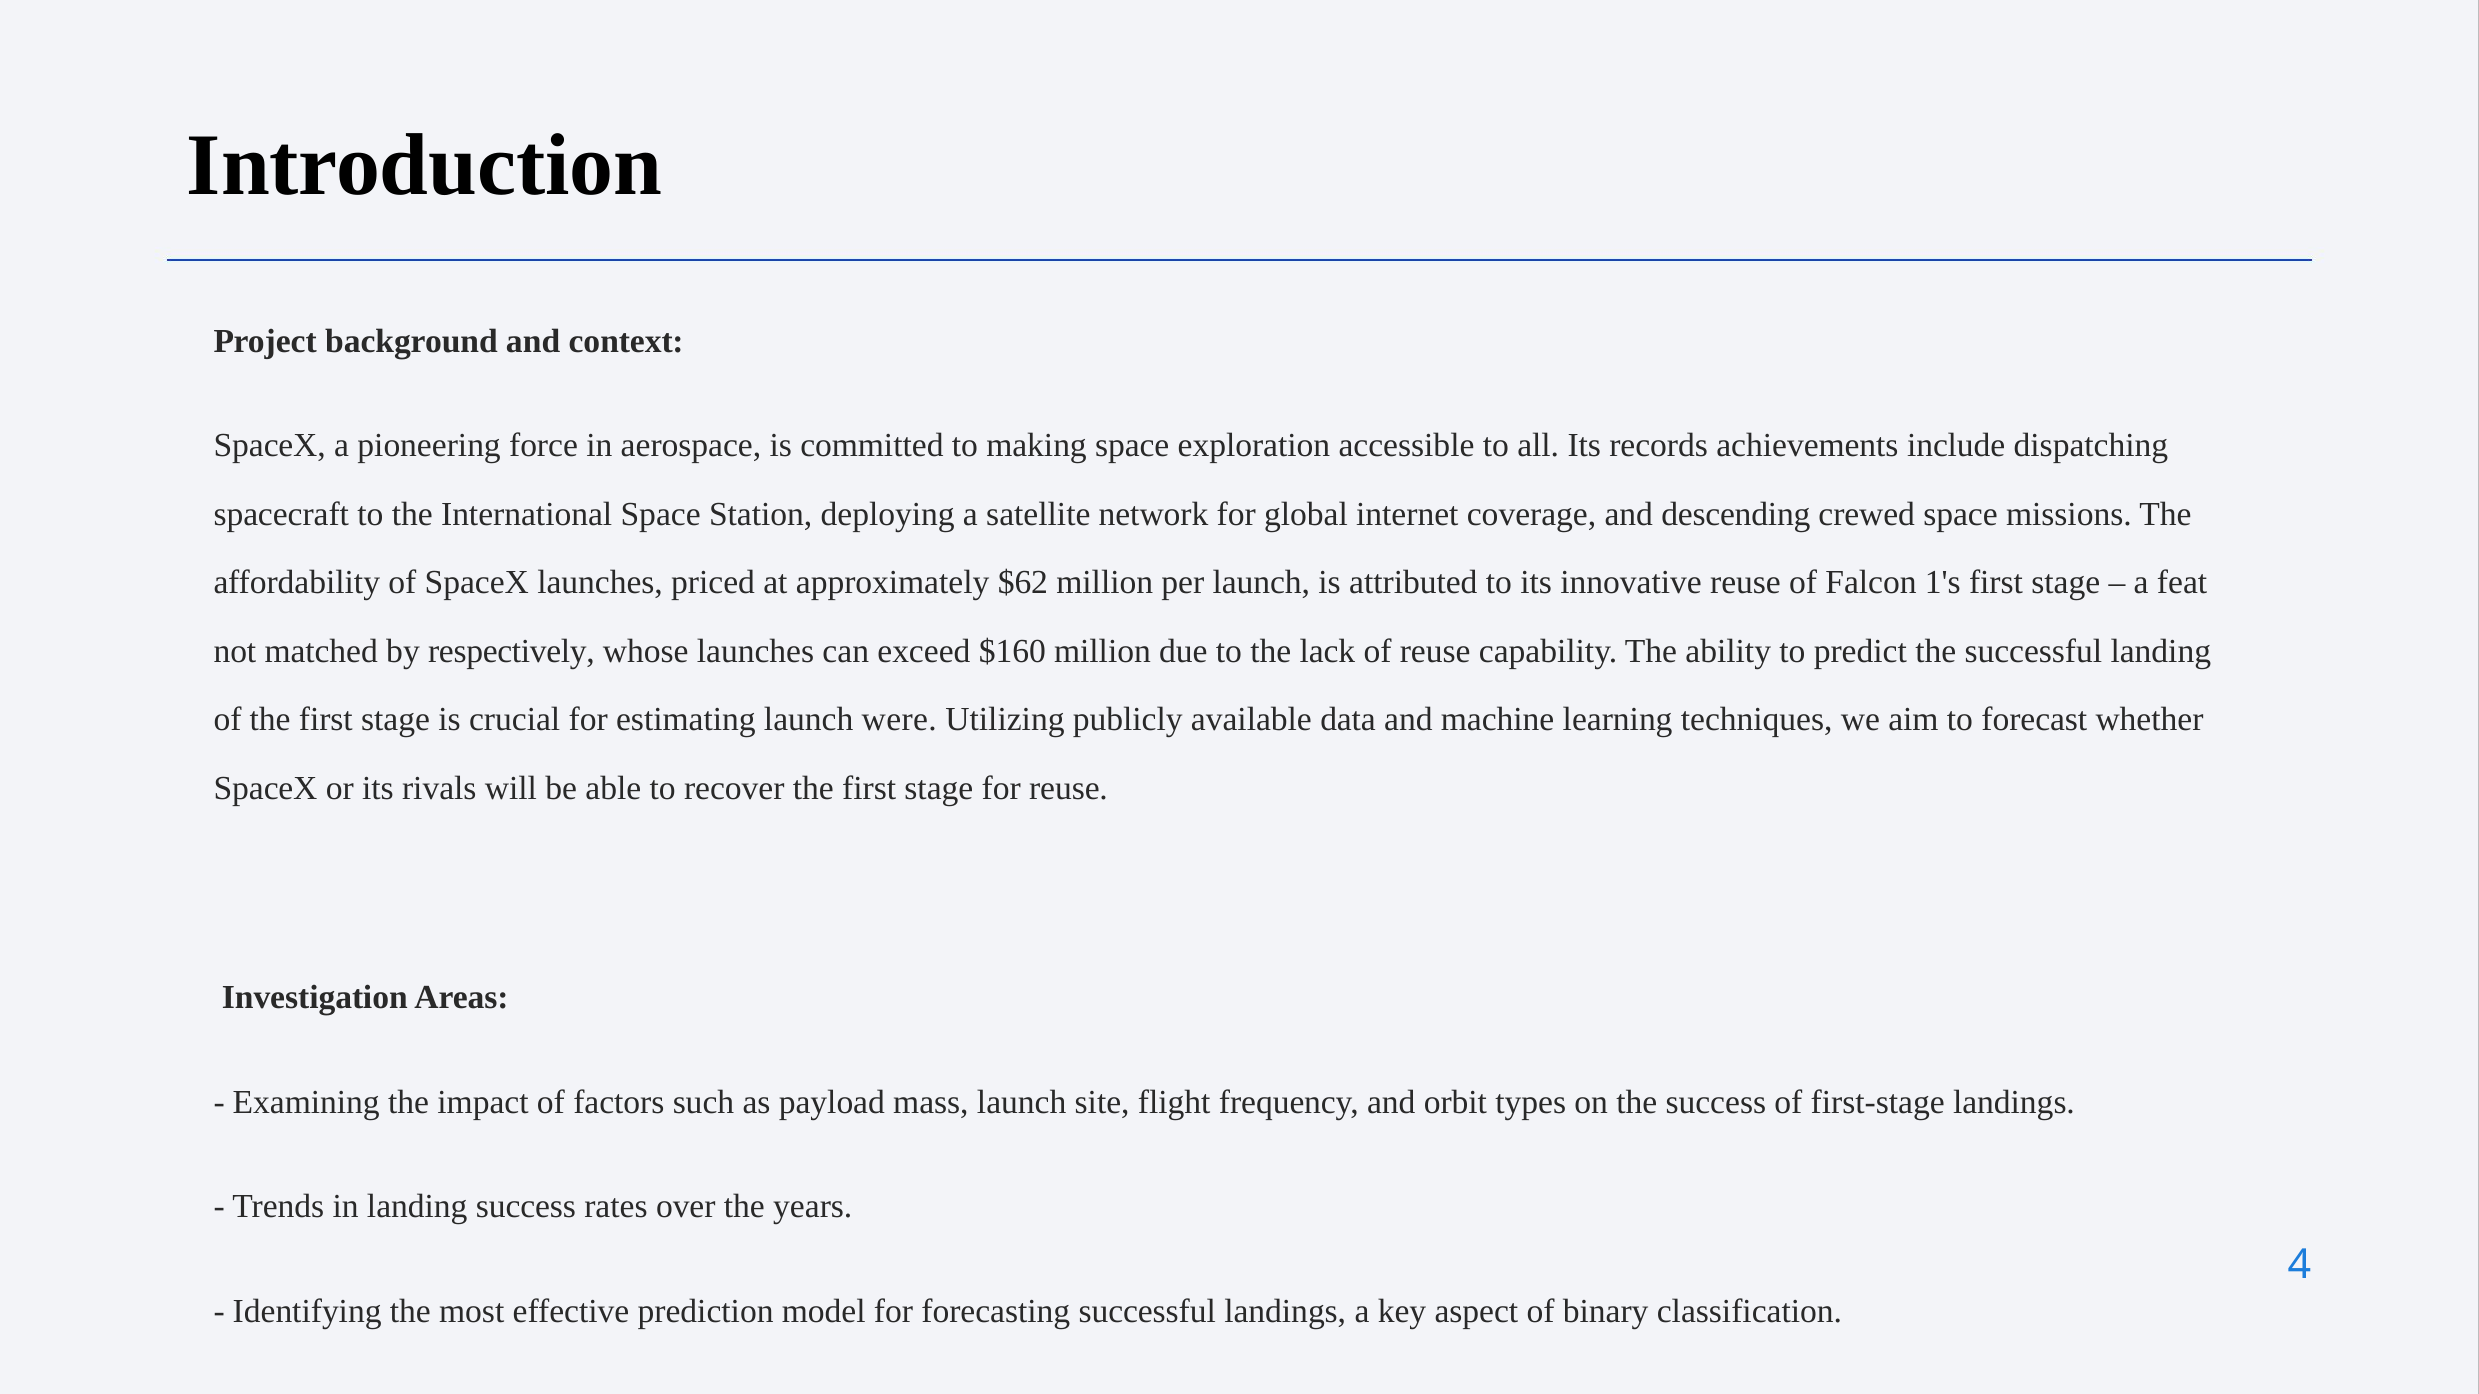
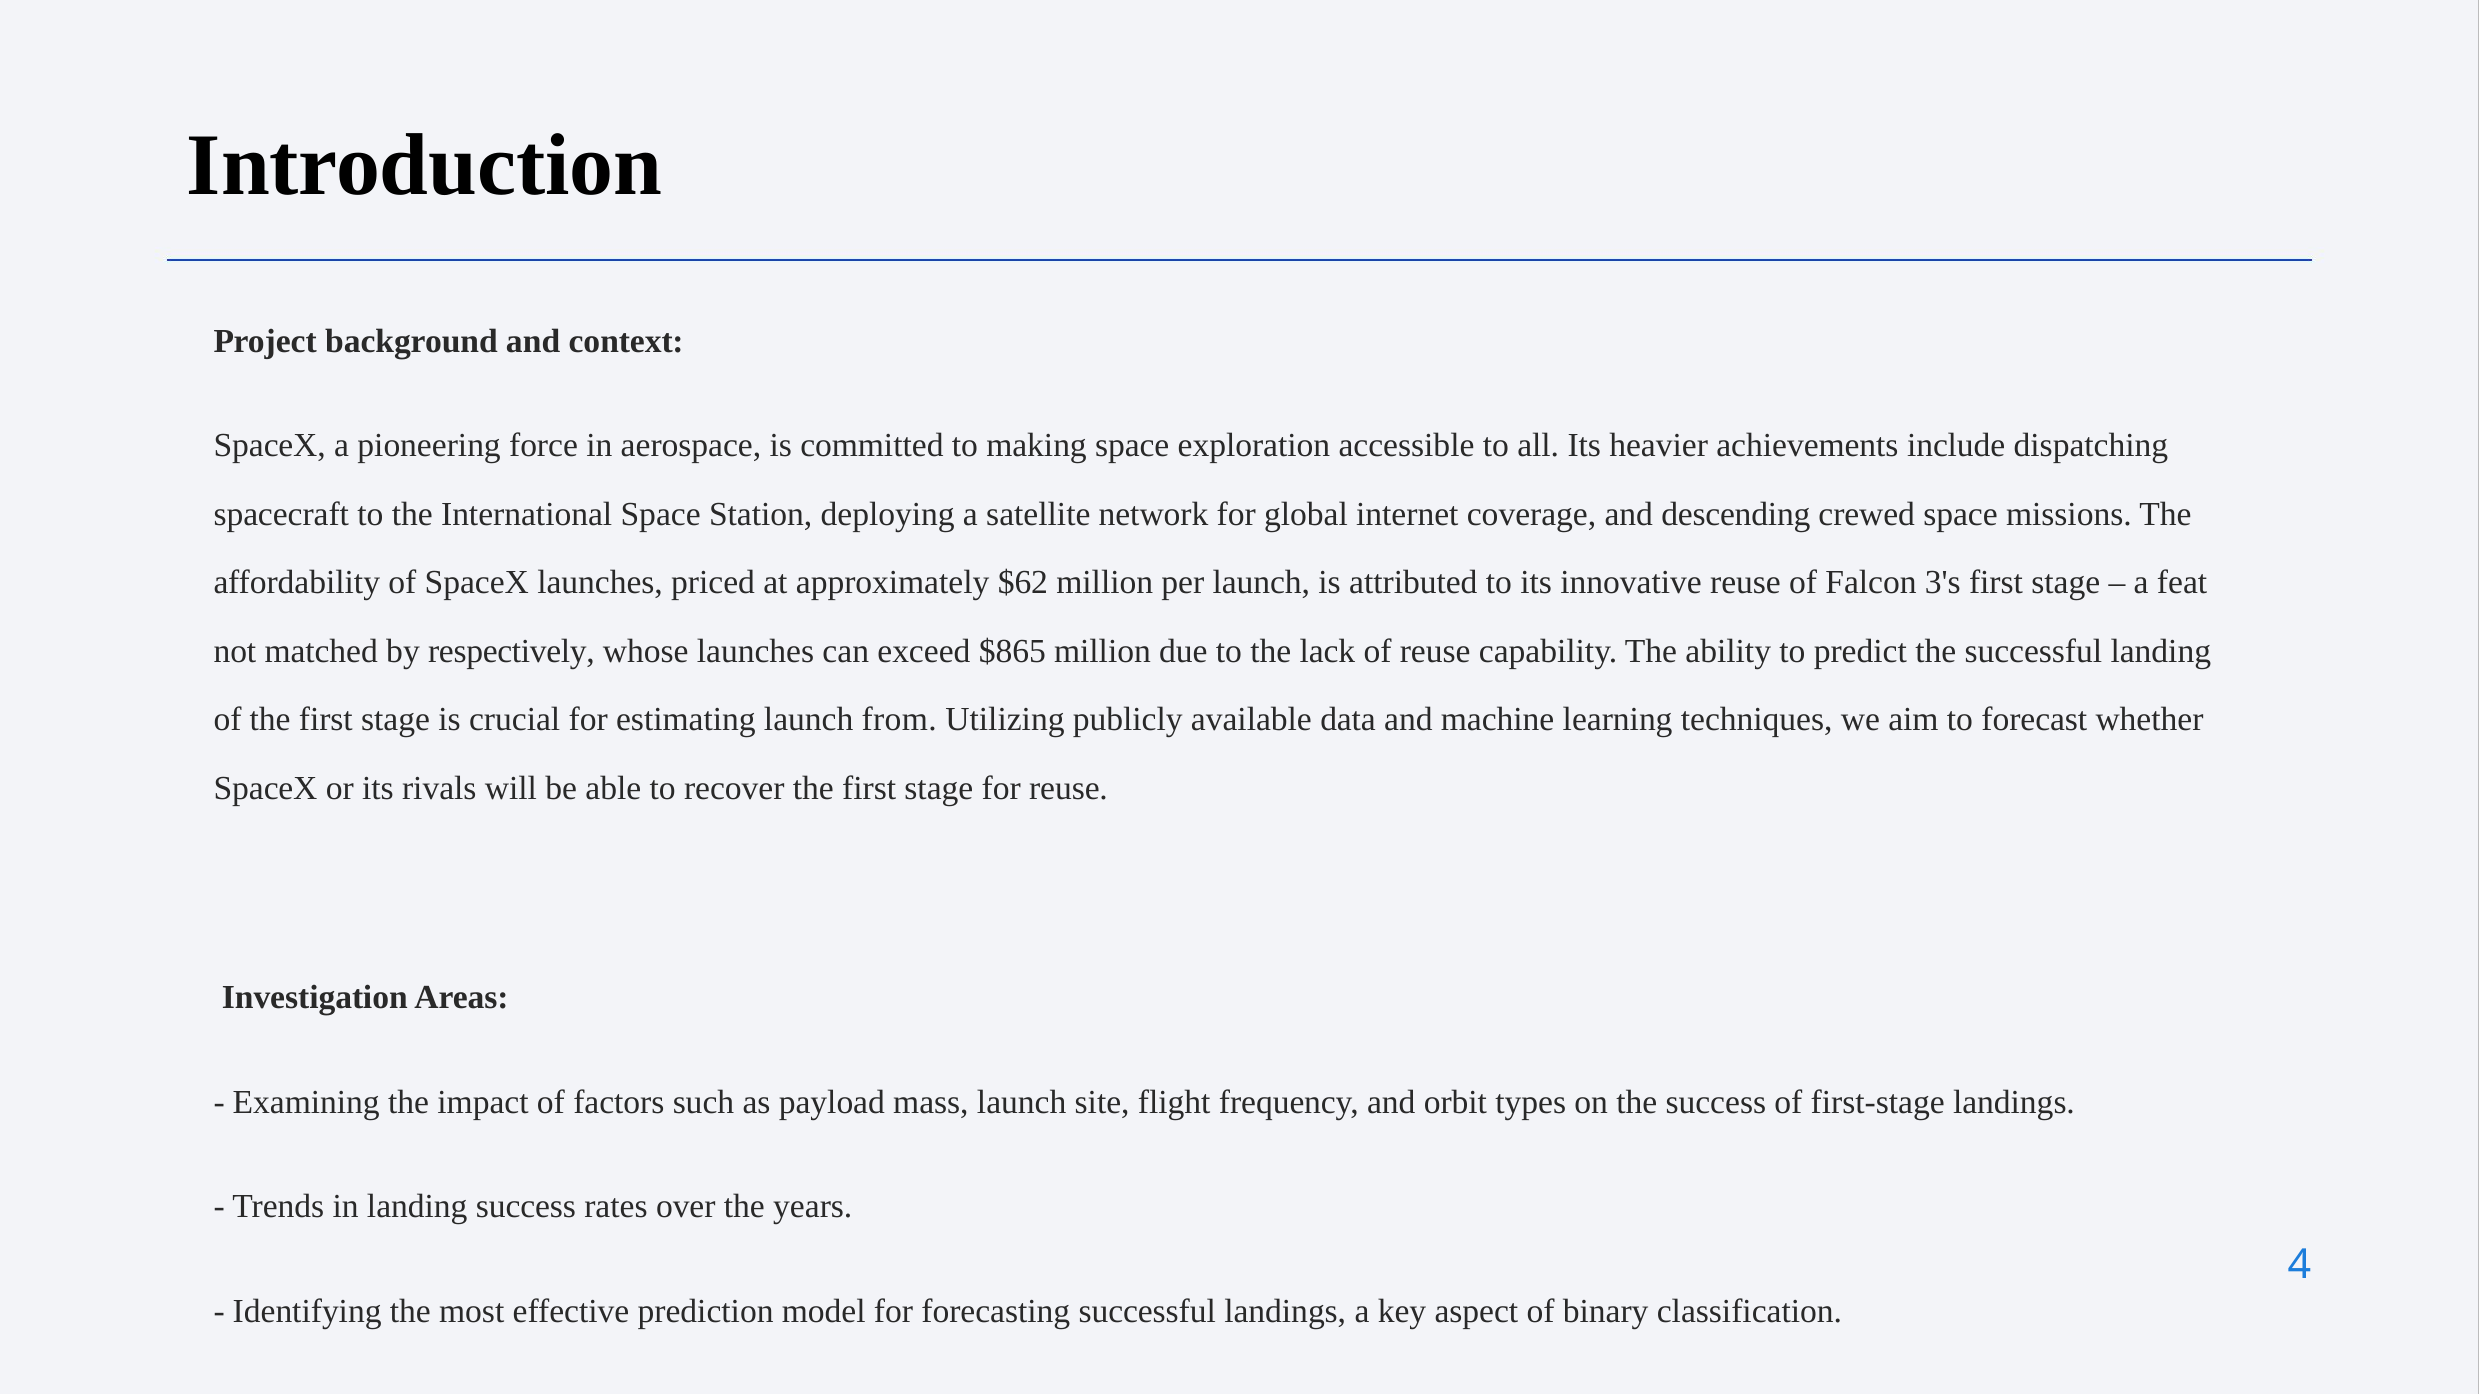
records: records -> heavier
1's: 1's -> 3's
$160: $160 -> $865
were: were -> from
